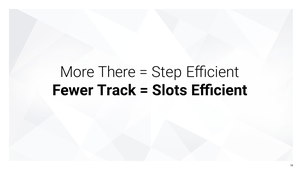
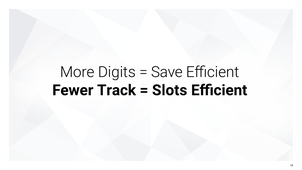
There: There -> Digits
Step: Step -> Save
